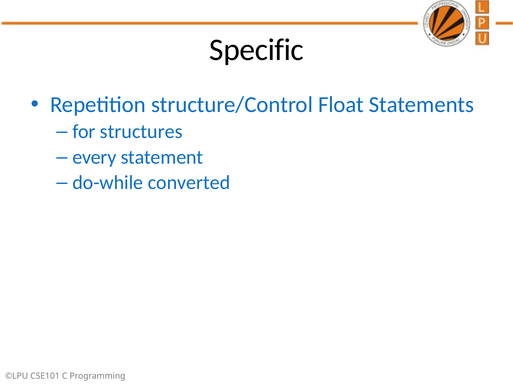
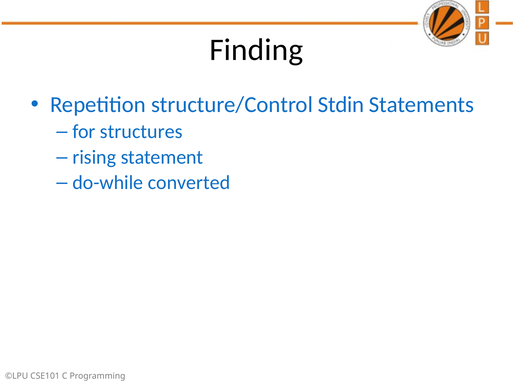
Specific: Specific -> Finding
Float: Float -> Stdin
every: every -> rising
